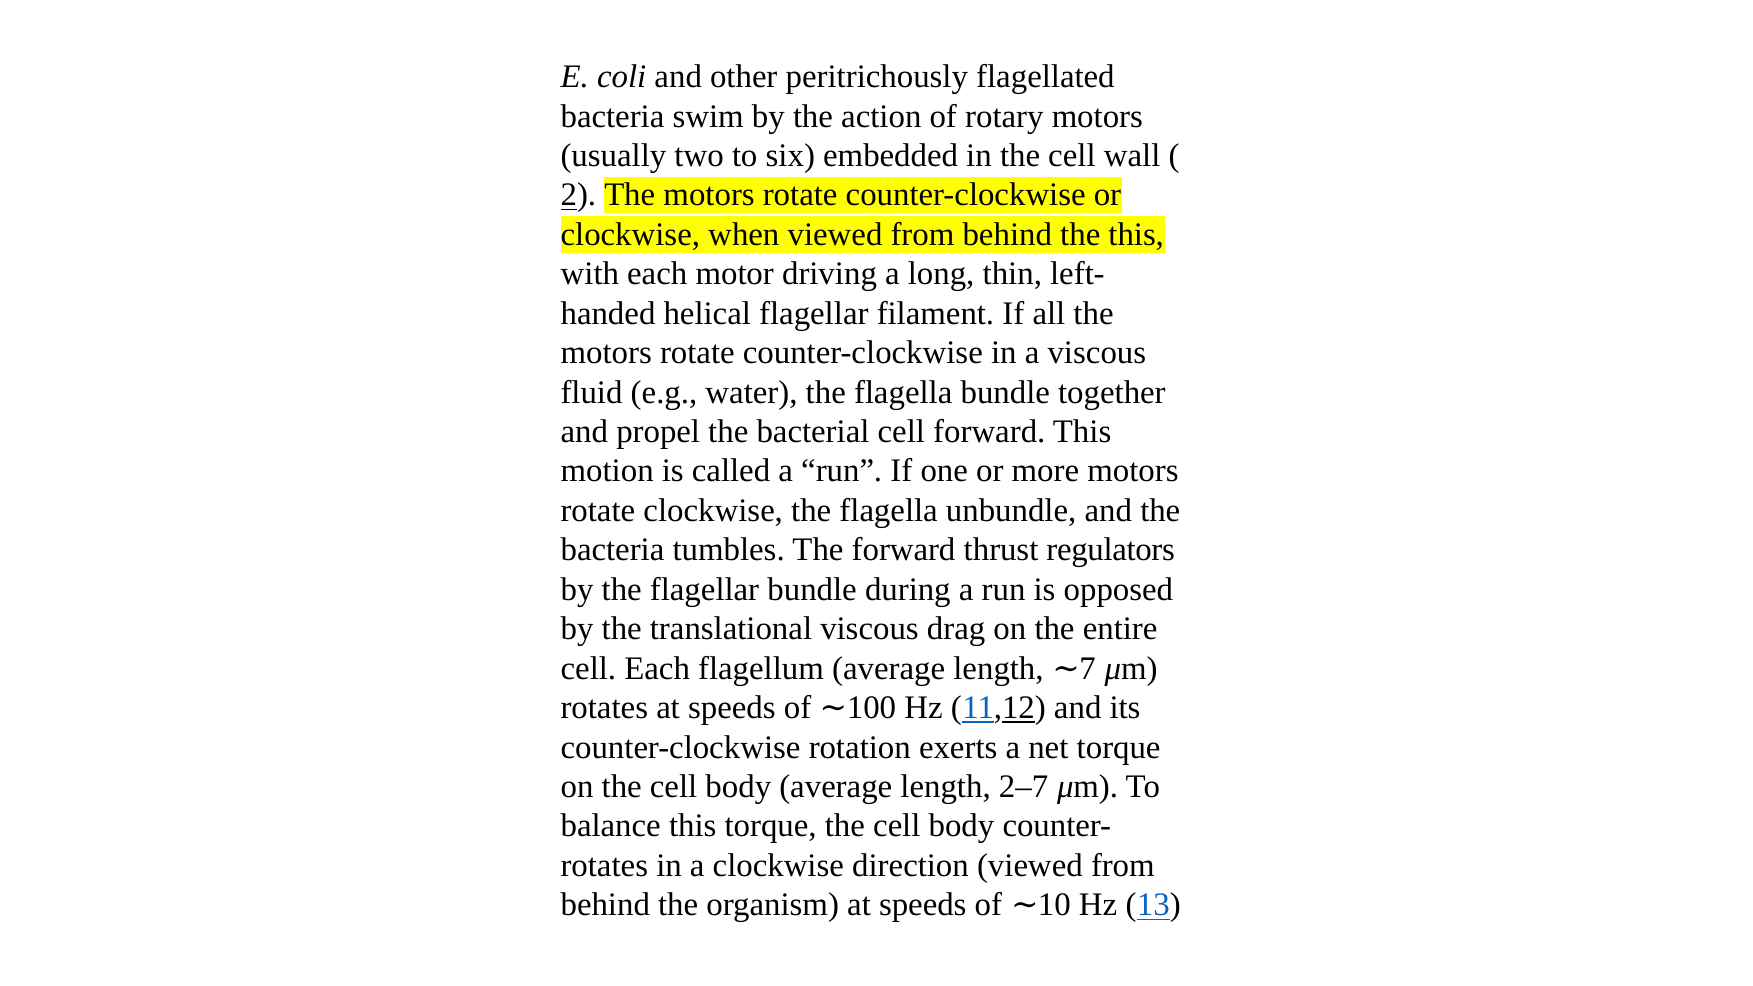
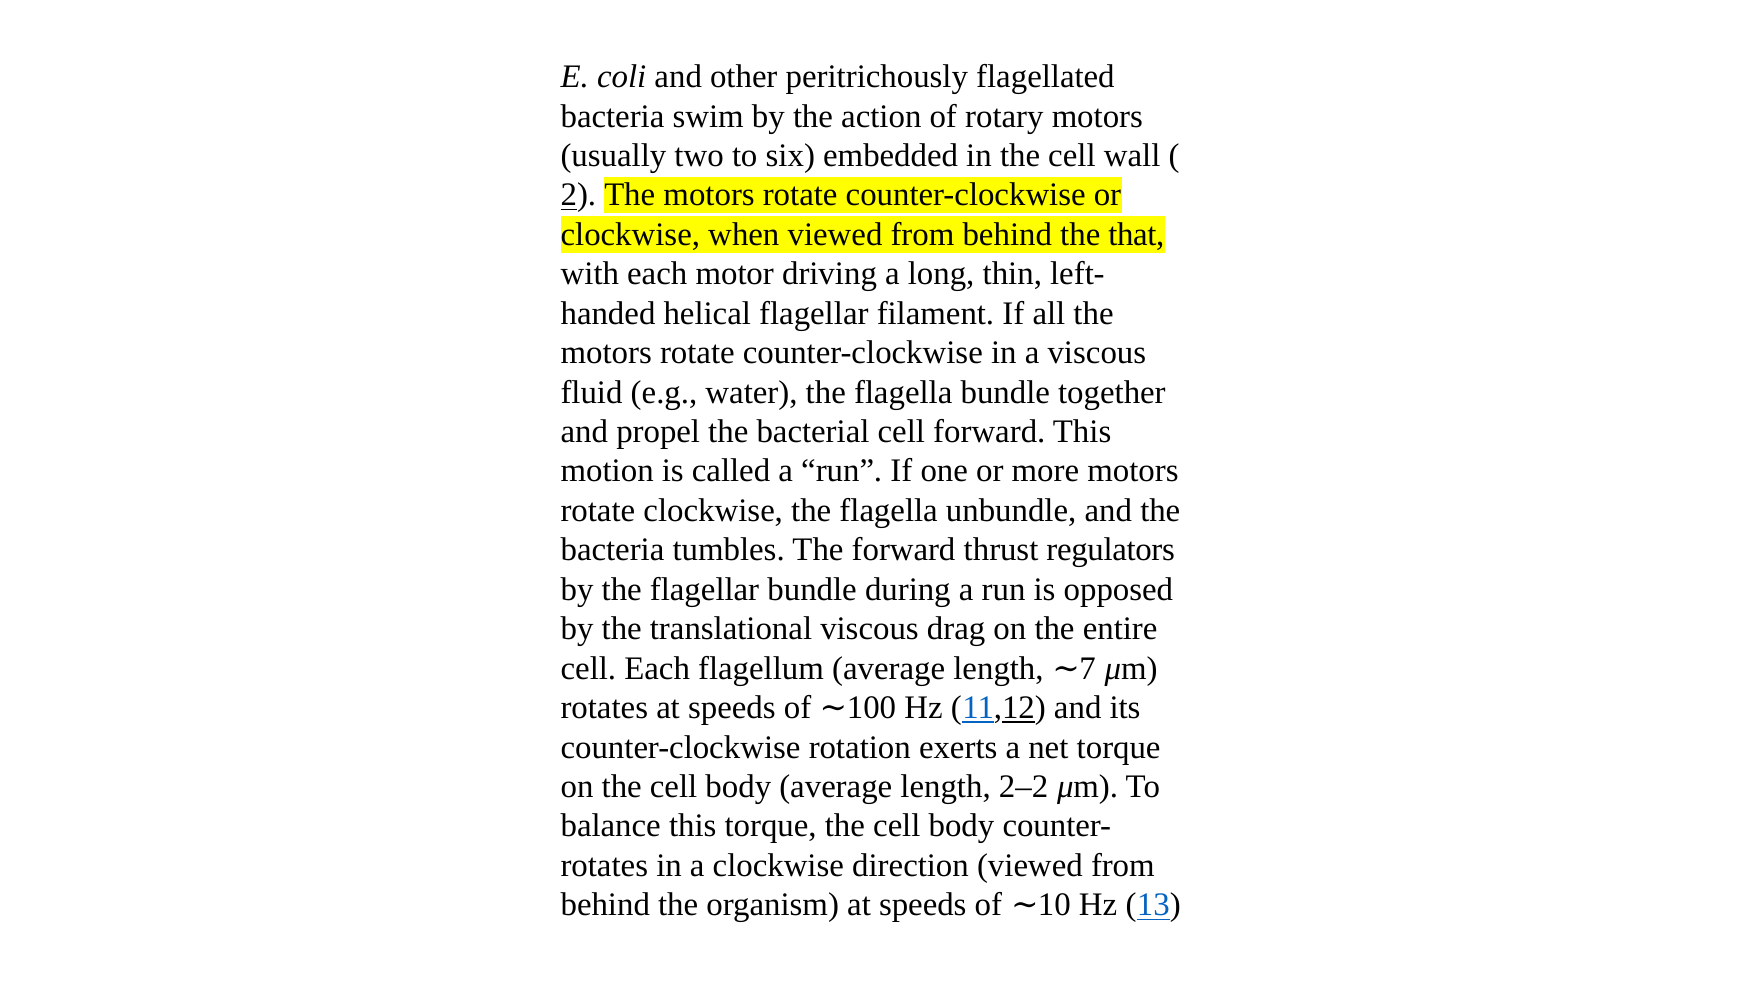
the this: this -> that
2–7: 2–7 -> 2–2
